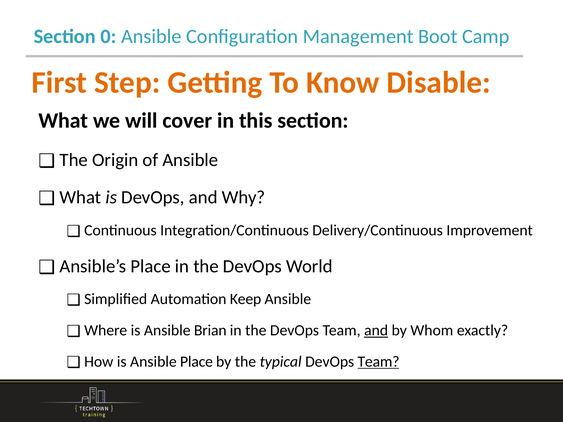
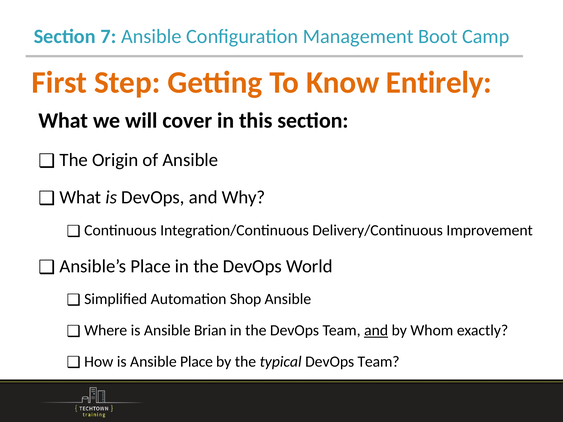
0: 0 -> 7
Disable: Disable -> Entirely
Keep: Keep -> Shop
Team at (379, 362) underline: present -> none
